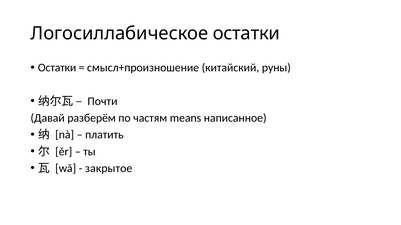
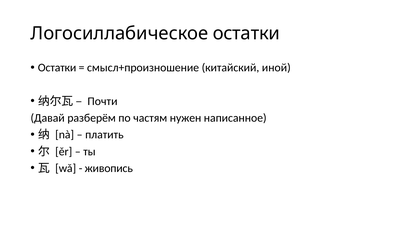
руны: руны -> иной
means: means -> нужен
закрытое: закрытое -> живопись
